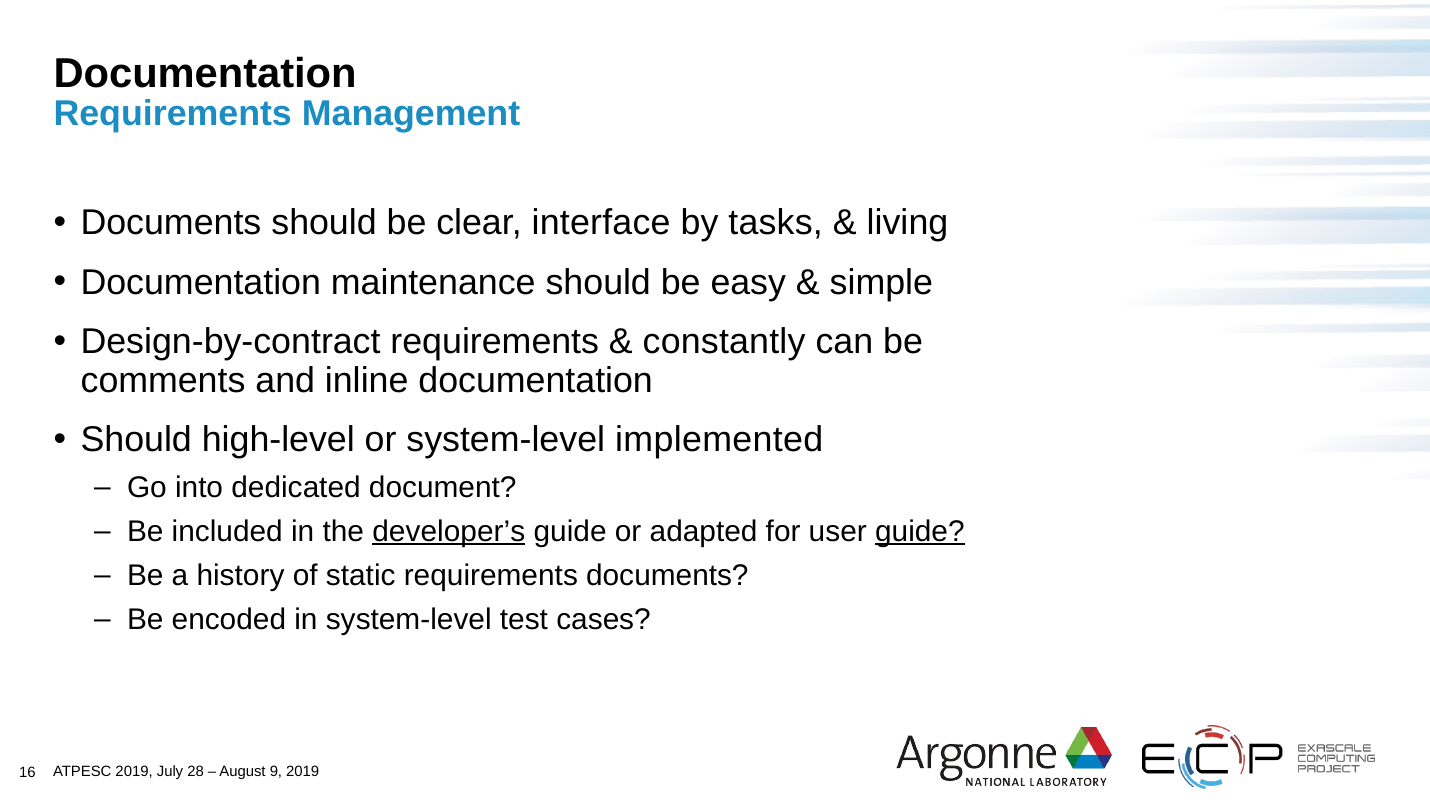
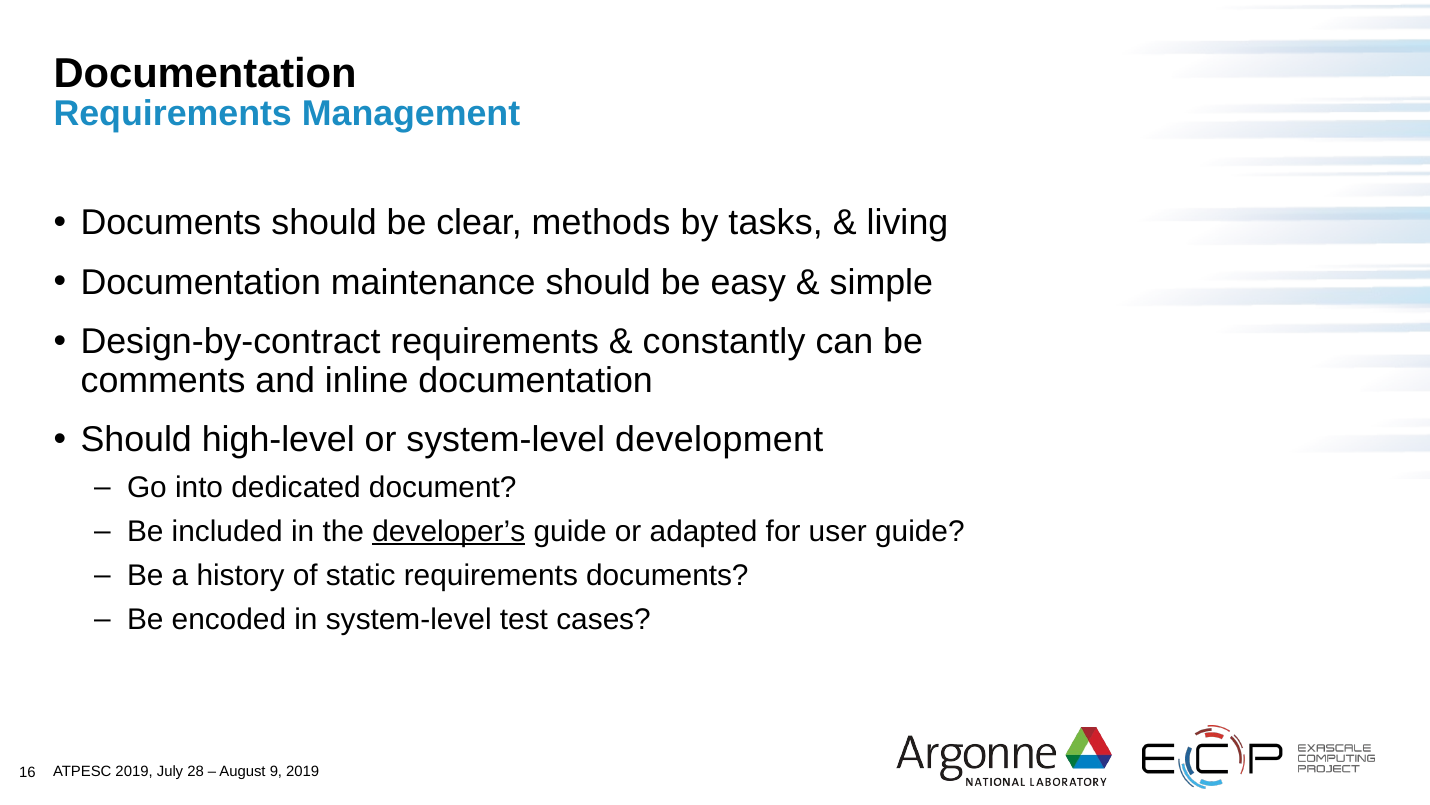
interface: interface -> methods
implemented: implemented -> development
guide at (920, 531) underline: present -> none
